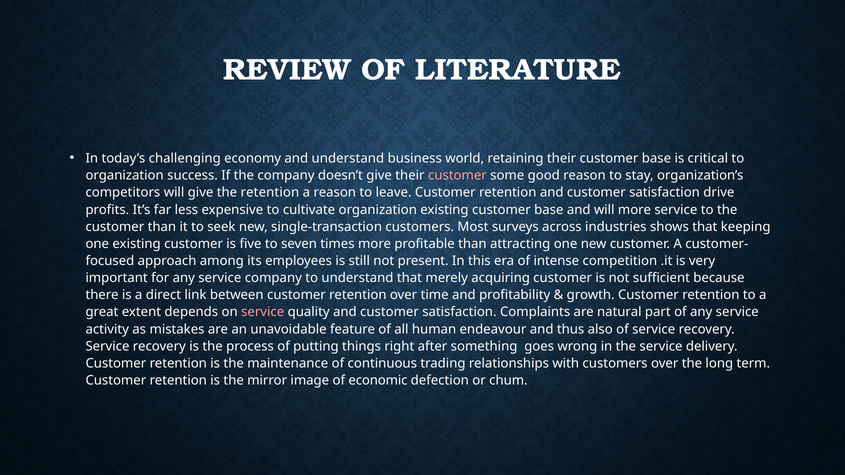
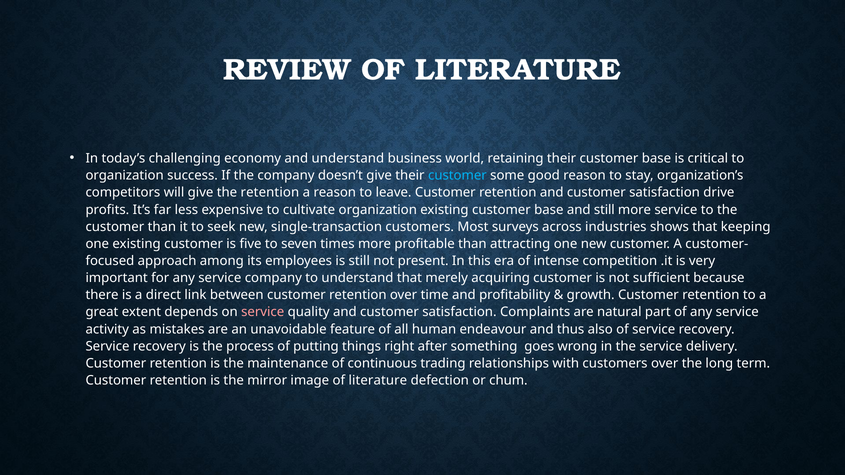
customer at (457, 176) colour: pink -> light blue
and will: will -> still
image of economic: economic -> literature
